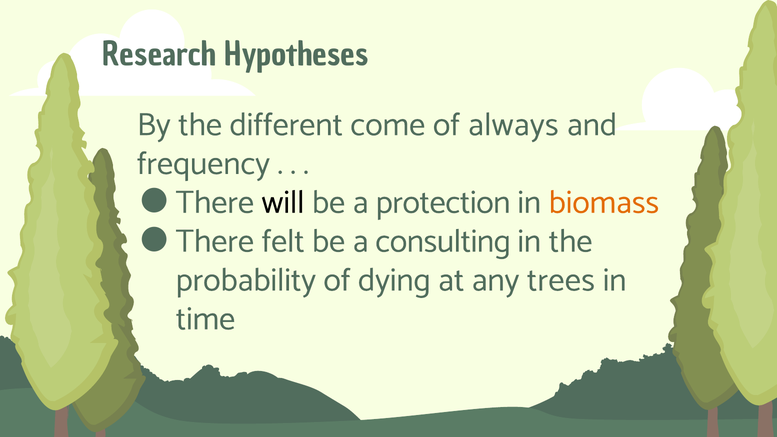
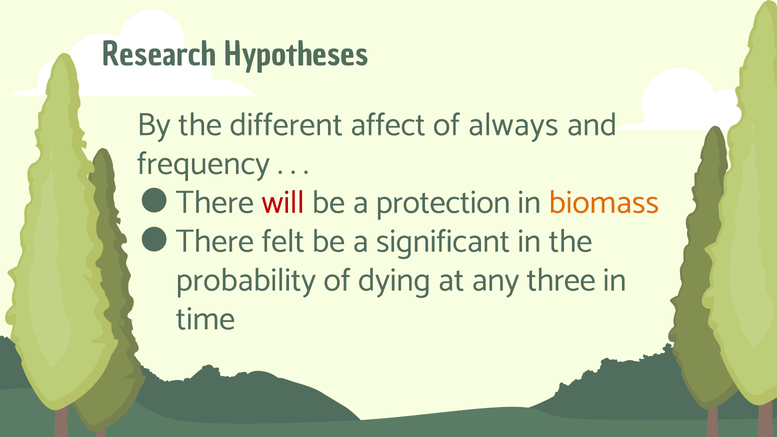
come: come -> affect
will colour: black -> red
consulting: consulting -> significant
trees: trees -> three
